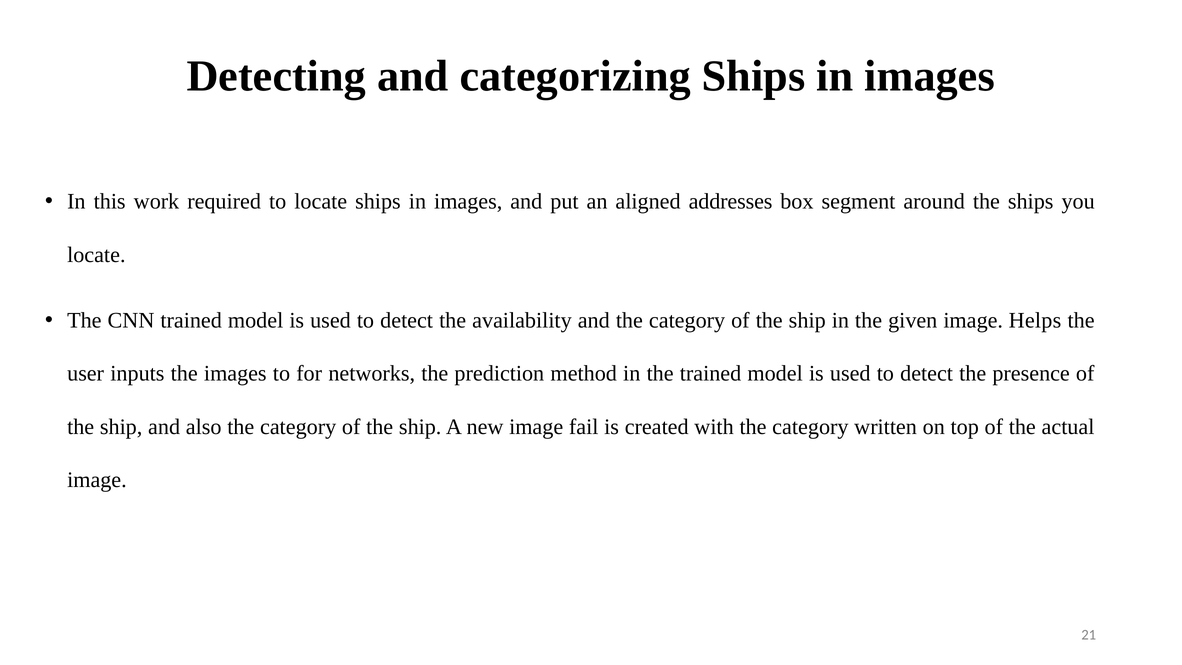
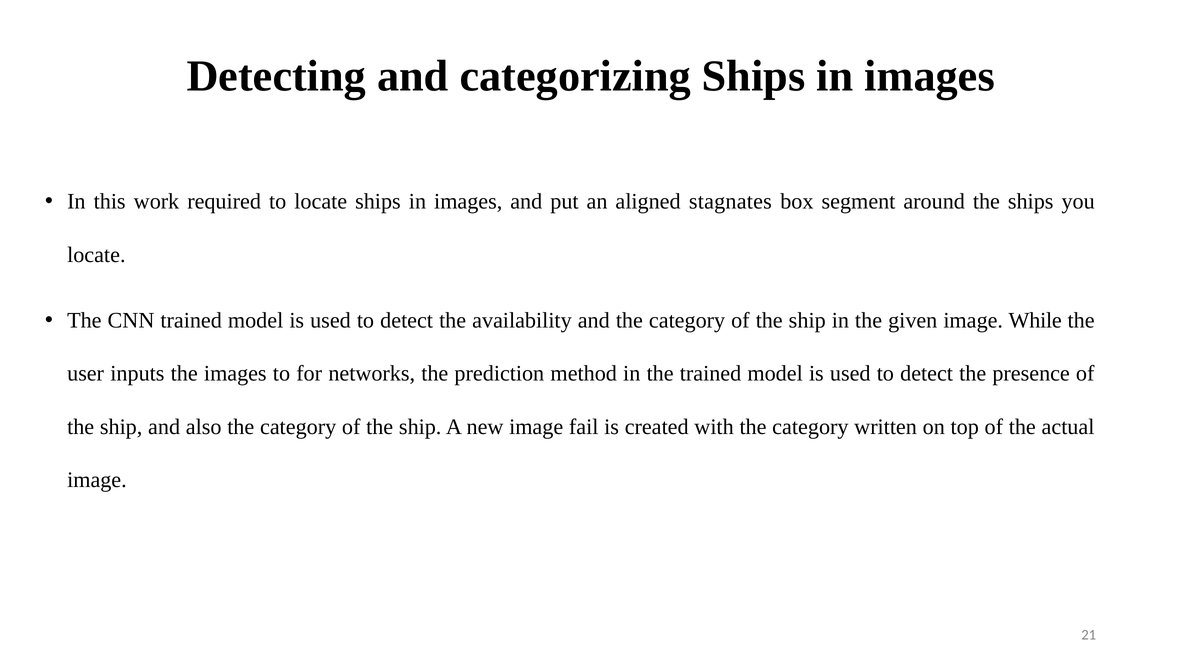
addresses: addresses -> stagnates
Helps: Helps -> While
